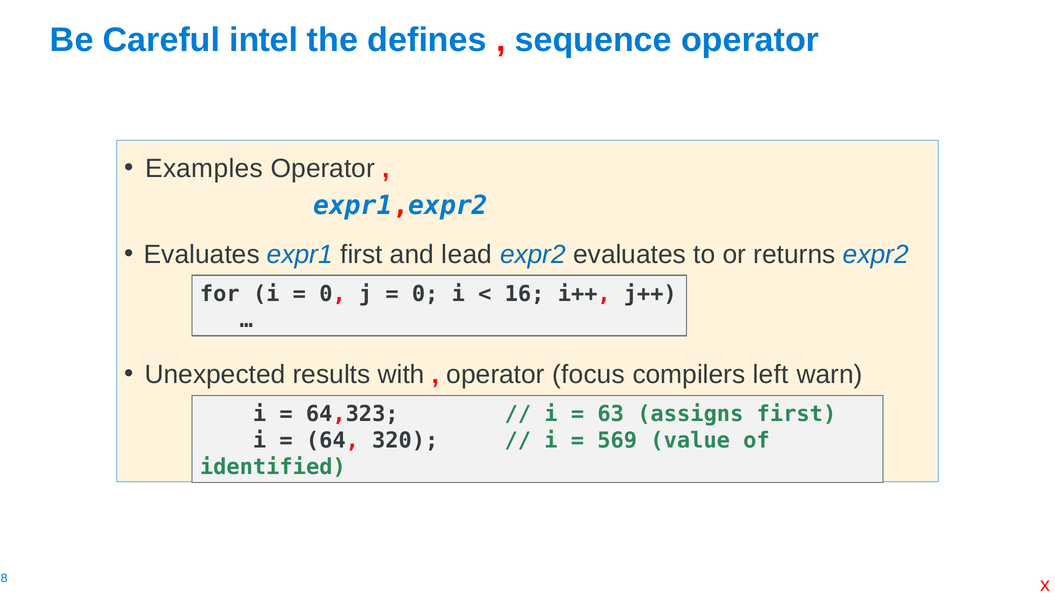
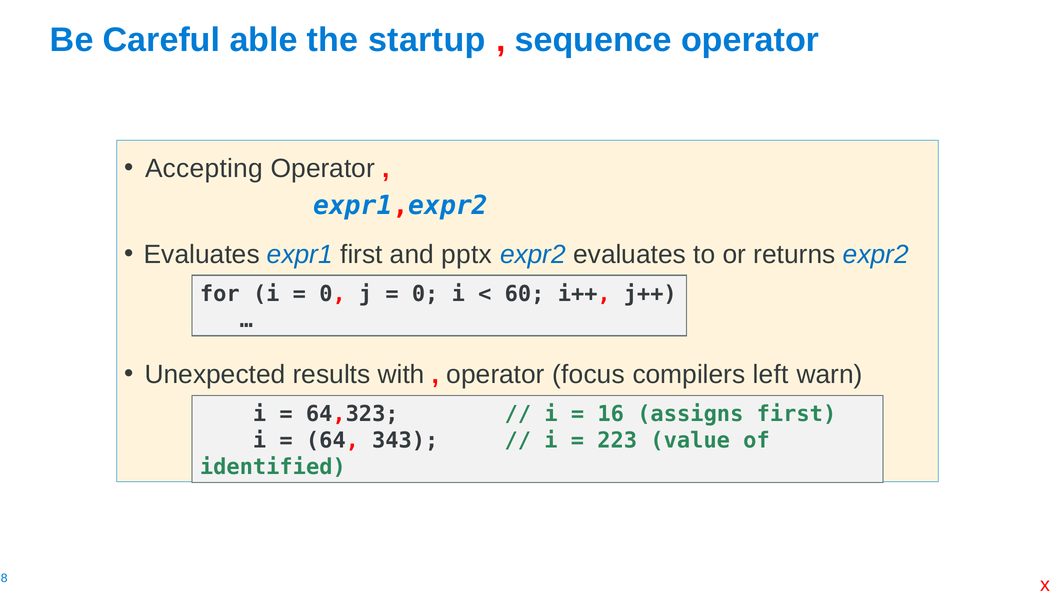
intel: intel -> able
defines: defines -> startup
Examples: Examples -> Accepting
lead: lead -> pptx
16: 16 -> 60
63: 63 -> 16
320: 320 -> 343
569: 569 -> 223
